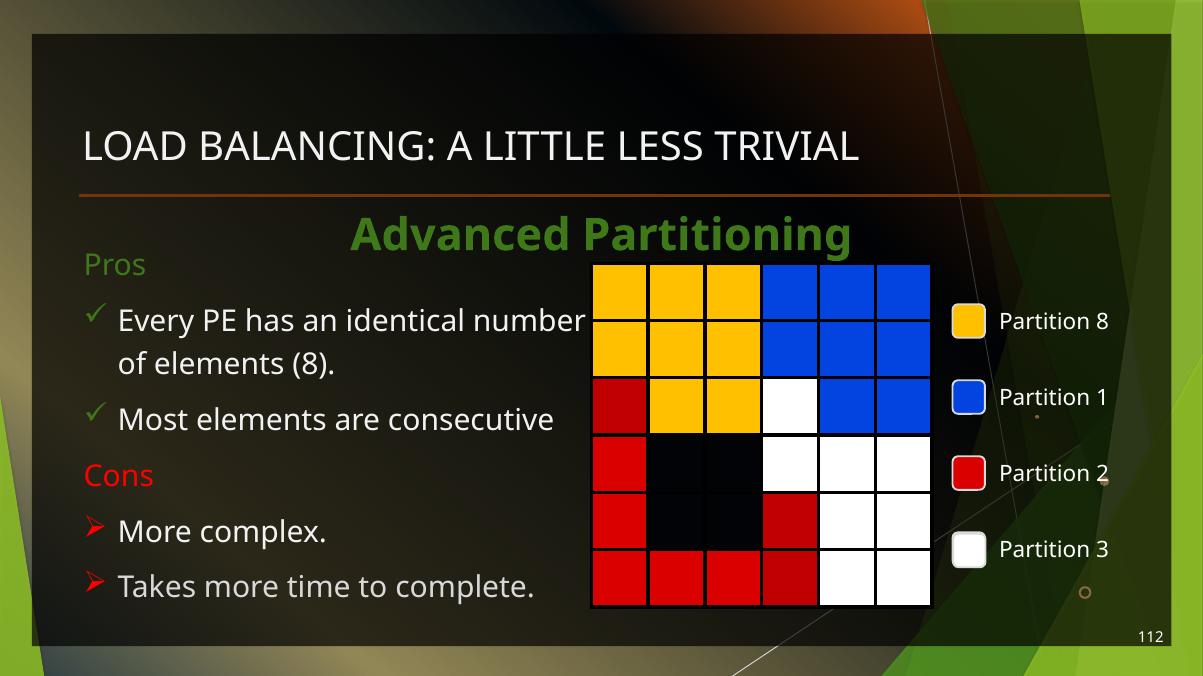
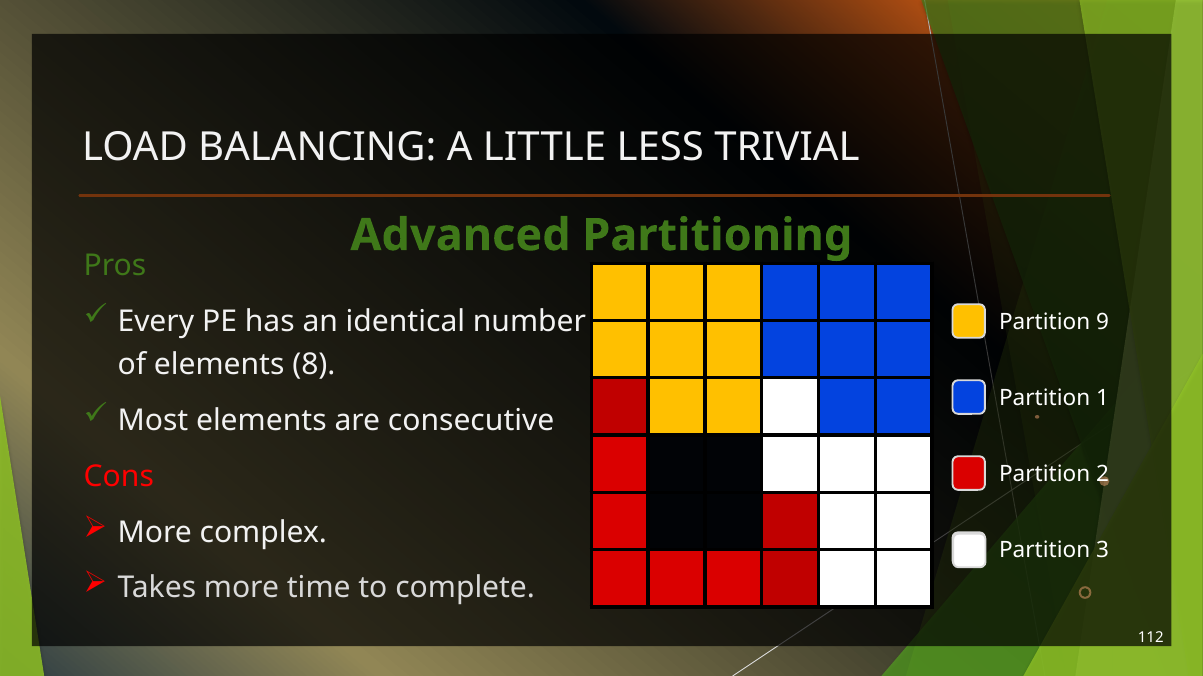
Partition 8: 8 -> 9
